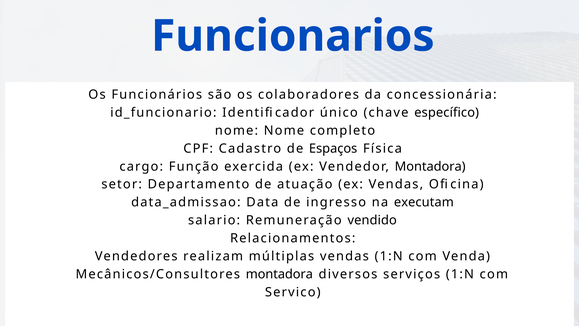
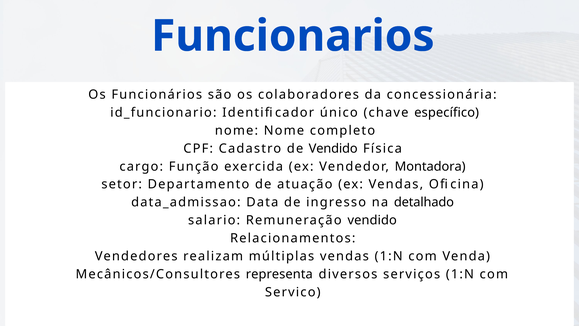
de Espaços: Espaços -> Vendido
executam: executam -> detalhado
Mecânicos/Consultores montadora: montadora -> representa
